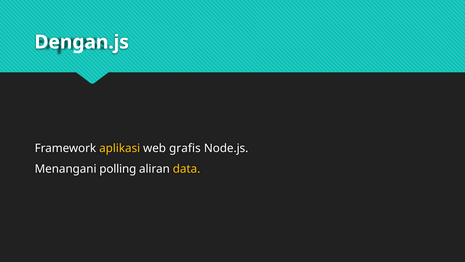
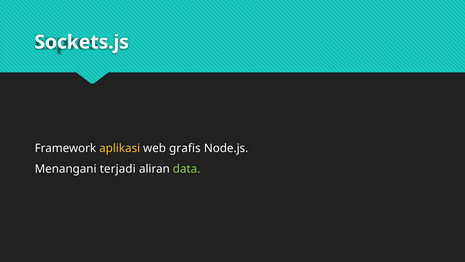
Dengan.js: Dengan.js -> Sockets.js
polling: polling -> terjadi
data colour: yellow -> light green
